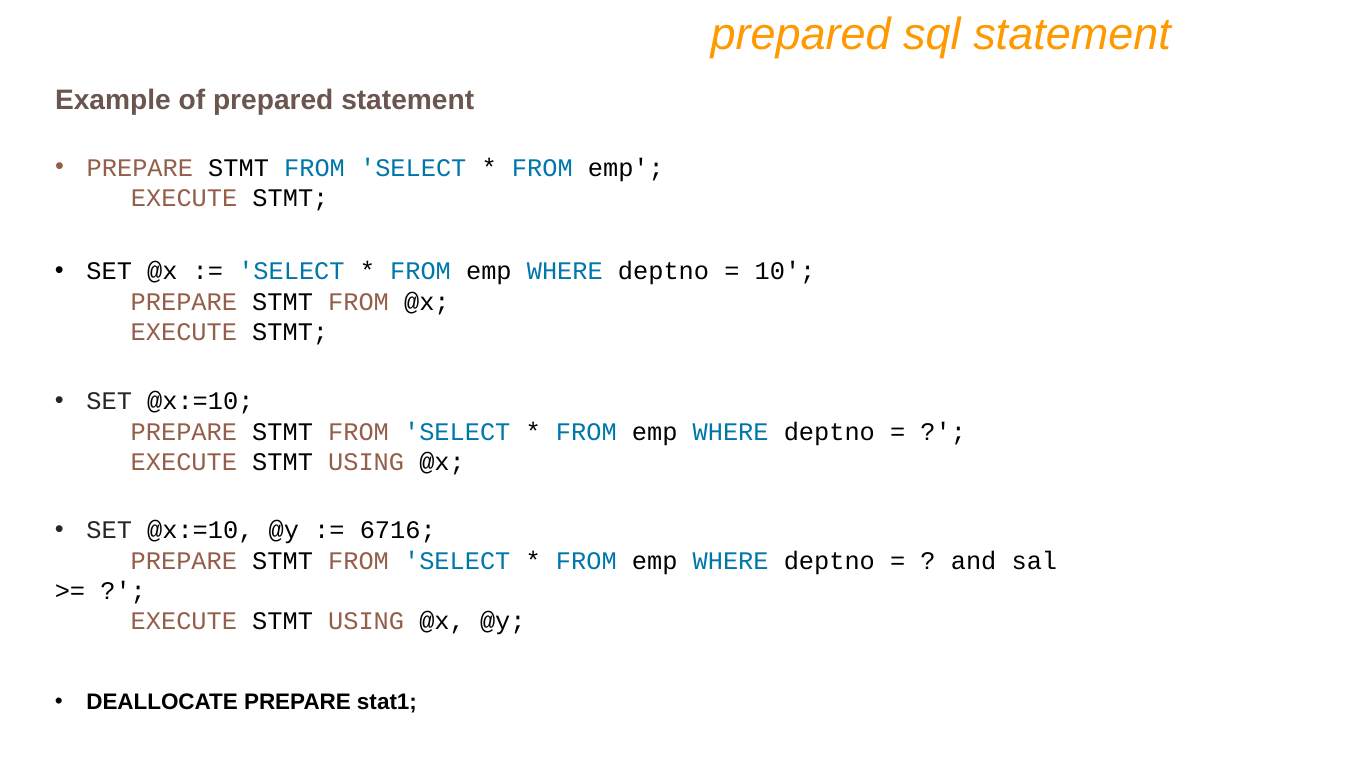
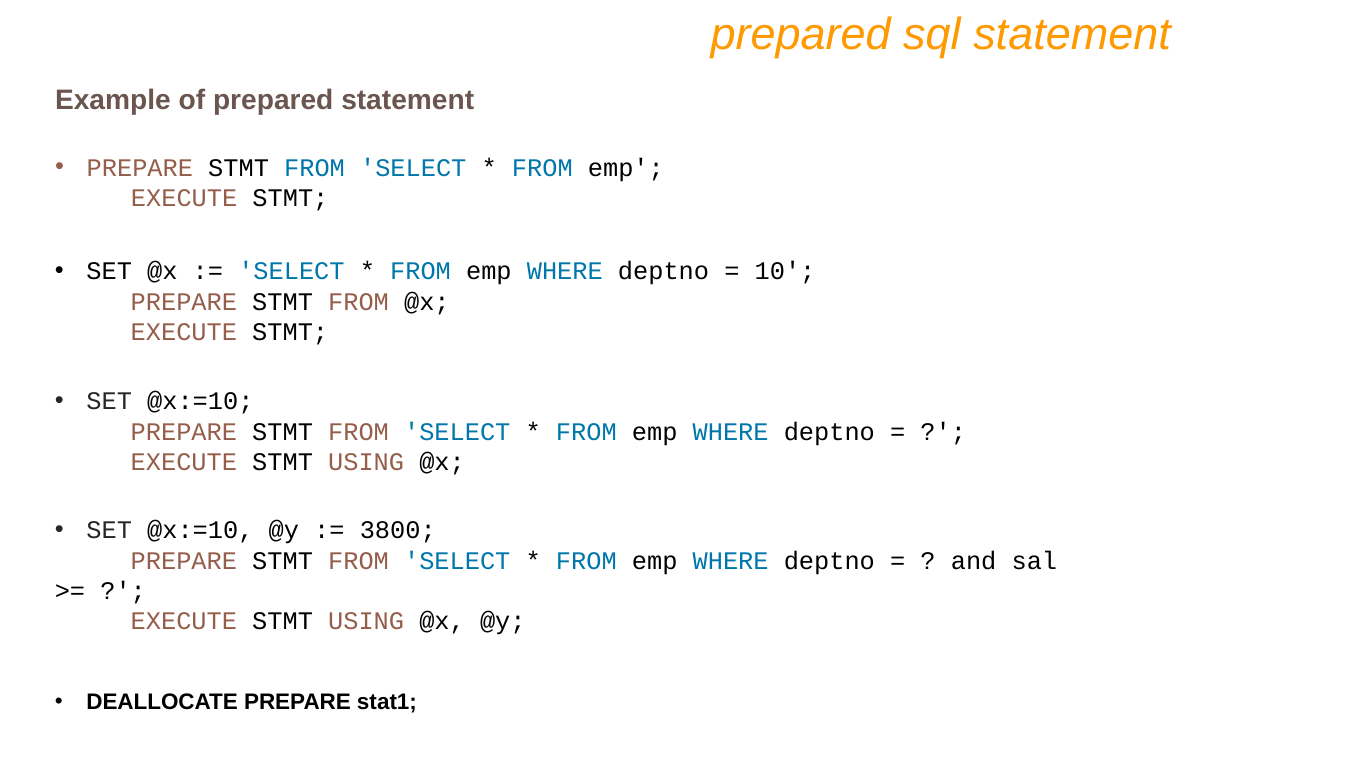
6716: 6716 -> 3800
